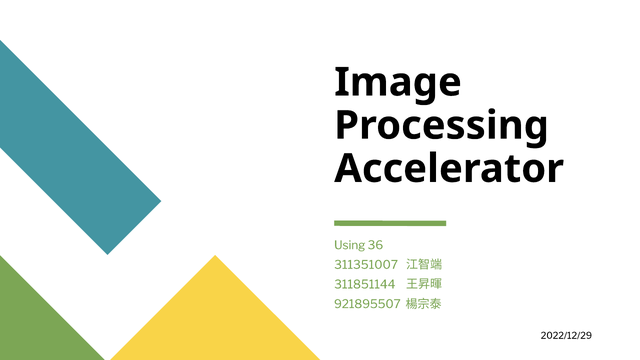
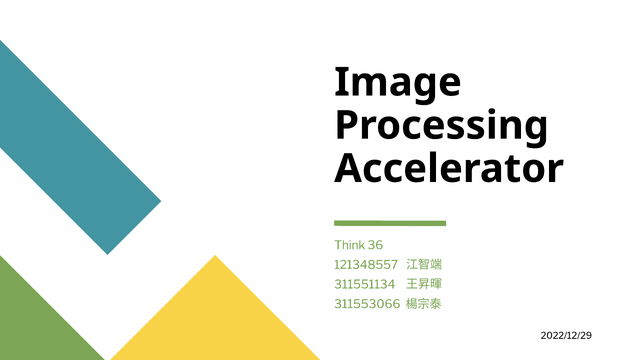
Using: Using -> Think
311351007: 311351007 -> 121348557
311851144: 311851144 -> 311551134
921895507: 921895507 -> 311553066
